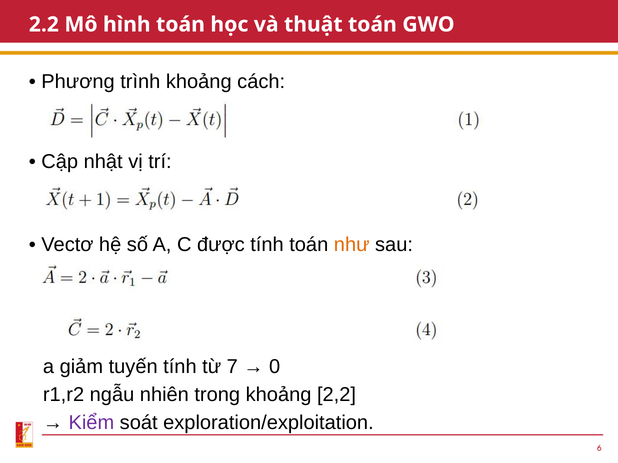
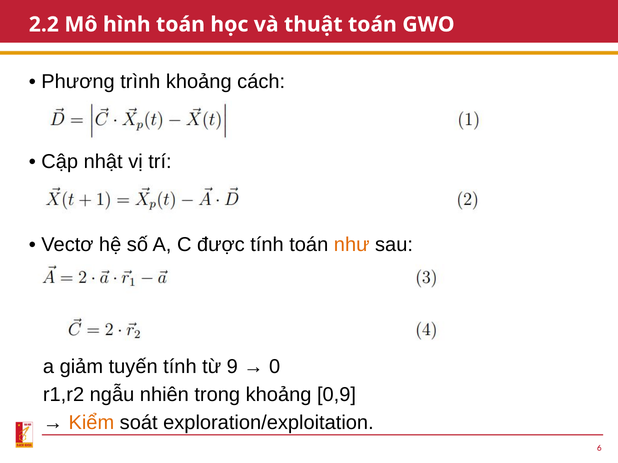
7: 7 -> 9
2,2: 2,2 -> 0,9
Kiểm colour: purple -> orange
